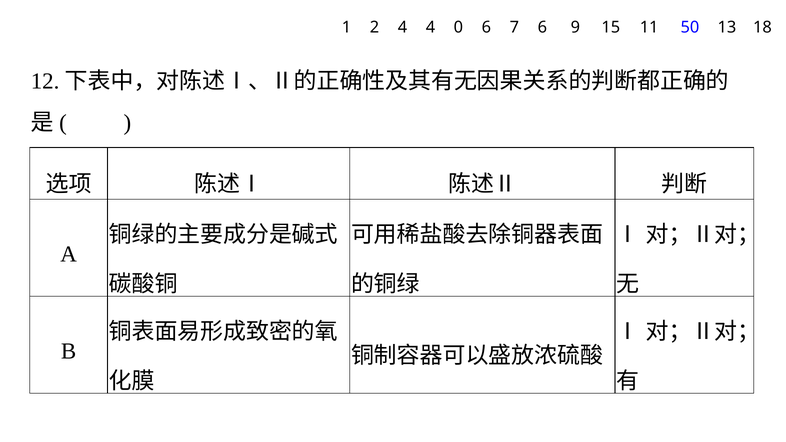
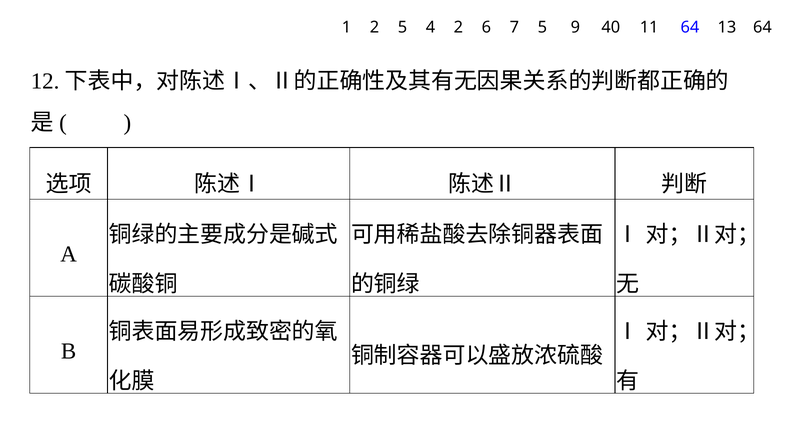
2 4: 4 -> 5
4 0: 0 -> 2
7 6: 6 -> 5
15: 15 -> 40
11 50: 50 -> 64
13 18: 18 -> 64
